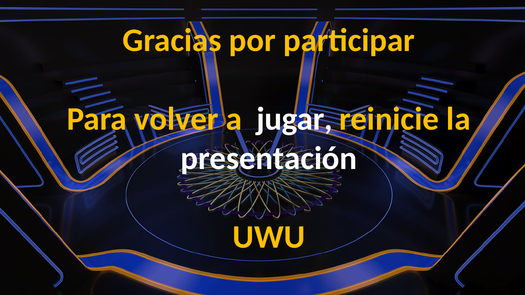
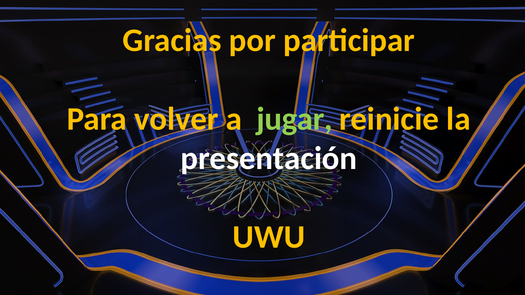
jugar colour: white -> light green
